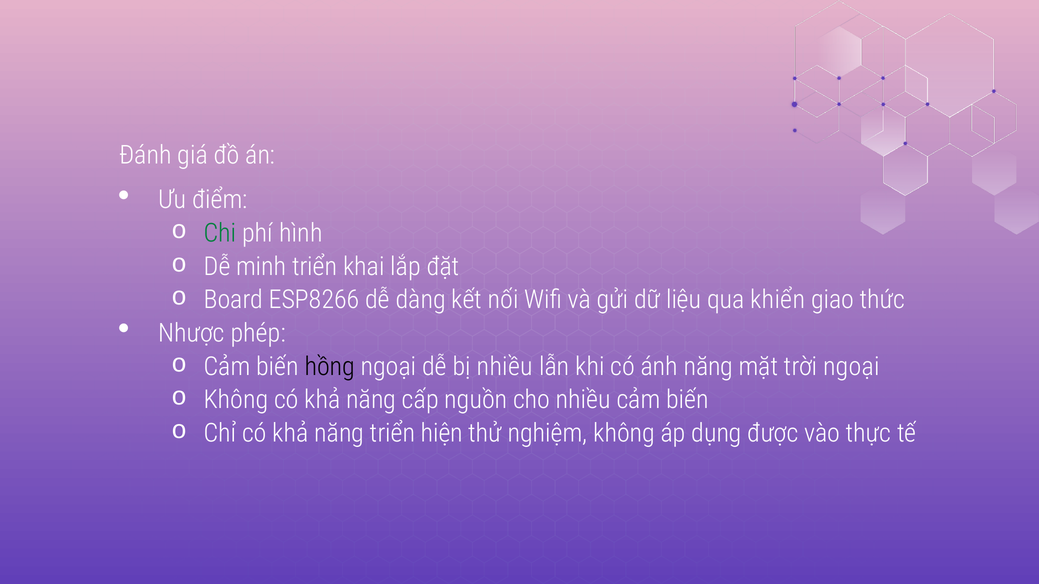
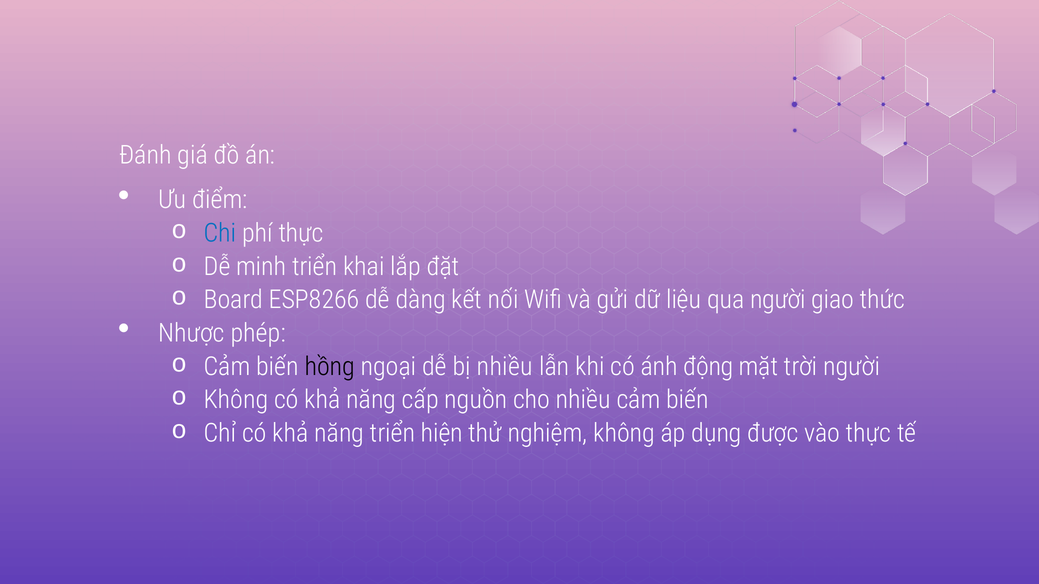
Chi colour: green -> blue
phí hình: hình -> thực
qua khiển: khiển -> người
ánh năng: năng -> động
trời ngoại: ngoại -> người
